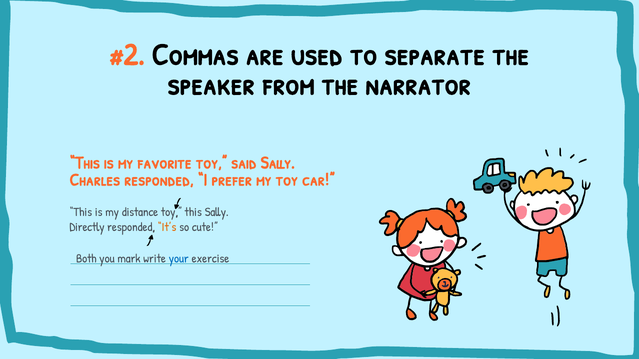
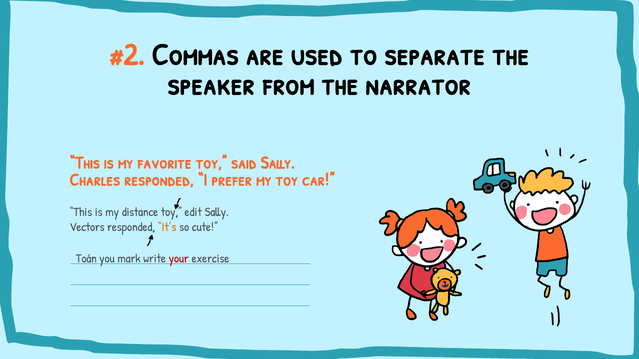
toy this: this -> edit
Directly: Directly -> Vectors
Both: Both -> Toán
your colour: blue -> red
